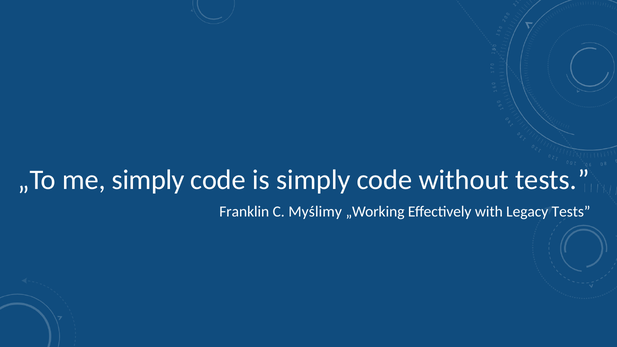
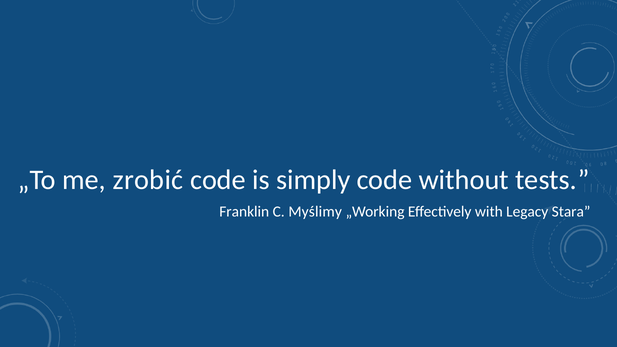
me simply: simply -> zrobić
Legacy Tests: Tests -> Stara
